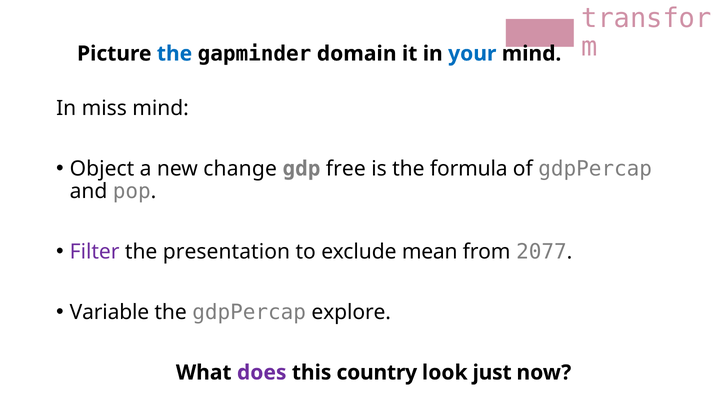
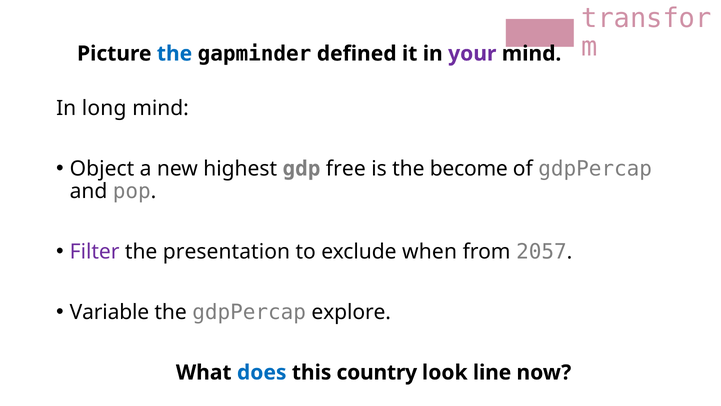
domain: domain -> defined
your colour: blue -> purple
miss: miss -> long
change: change -> highest
formula: formula -> become
mean: mean -> when
2077: 2077 -> 2057
does colour: purple -> blue
just: just -> line
